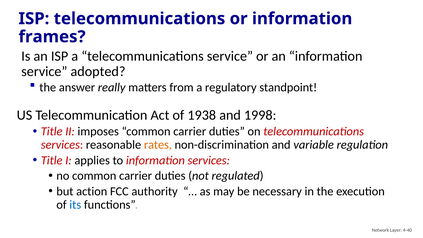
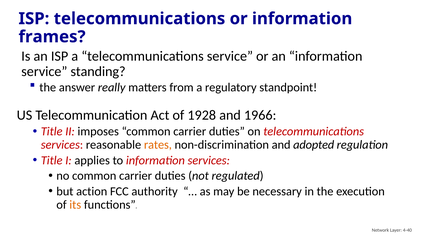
adopted: adopted -> standing
1938: 1938 -> 1928
1998: 1998 -> 1966
variable: variable -> adopted
its colour: blue -> orange
